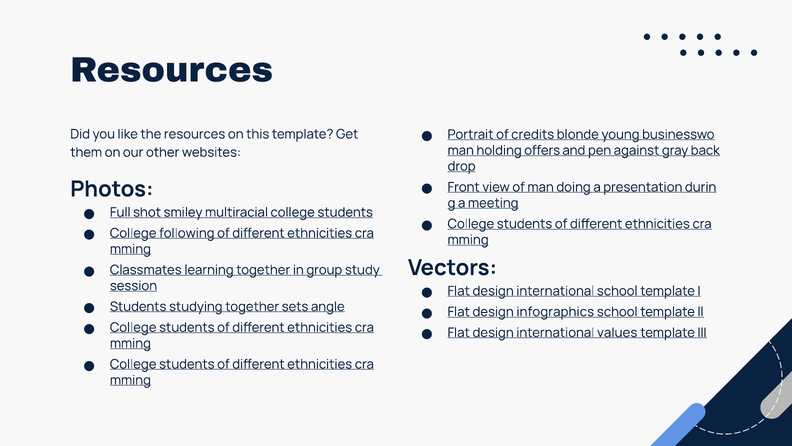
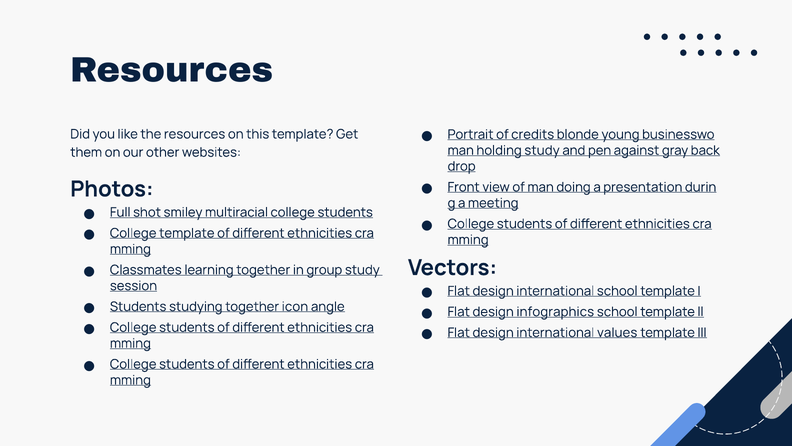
holding offers: offers -> study
College following: following -> template
sets: sets -> icon
